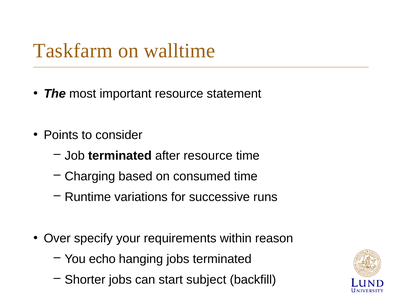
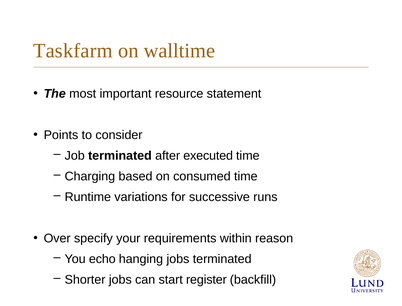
after resource: resource -> executed
subject: subject -> register
